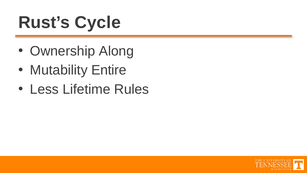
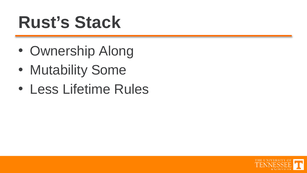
Cycle: Cycle -> Stack
Entire: Entire -> Some
